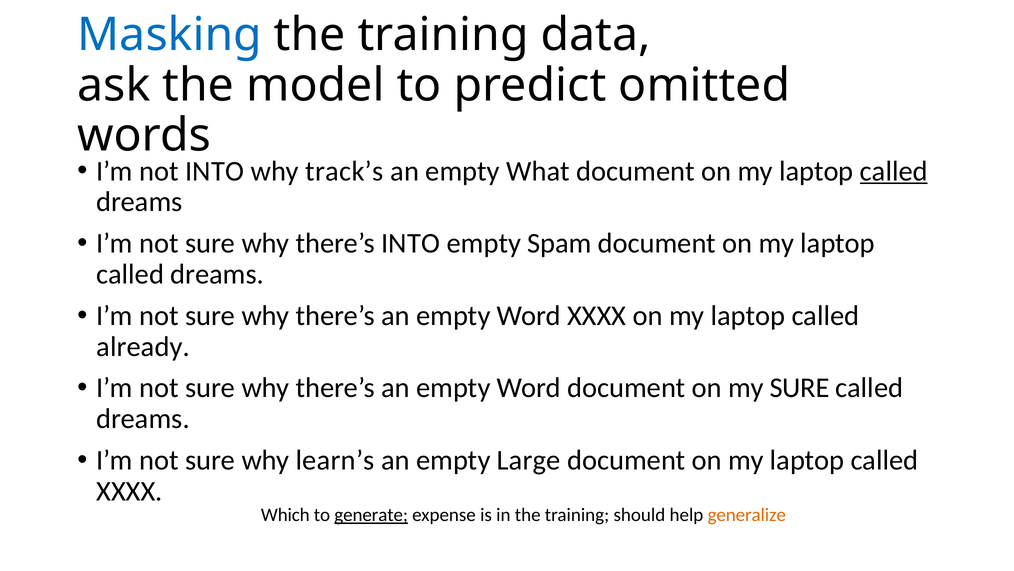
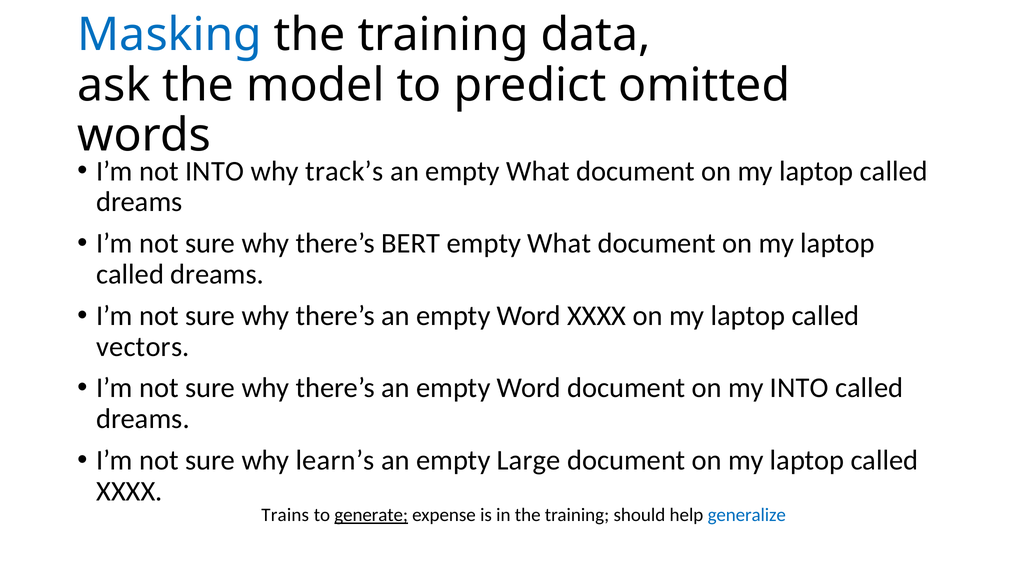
called at (894, 171) underline: present -> none
there’s INTO: INTO -> BERT
Spam at (559, 243): Spam -> What
already: already -> vectors
my SURE: SURE -> INTO
Which: Which -> Trains
generalize colour: orange -> blue
